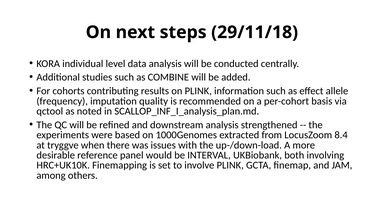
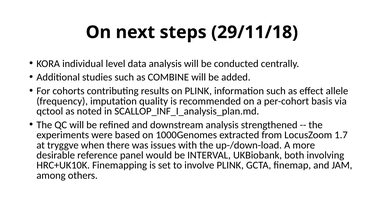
8.4: 8.4 -> 1.7
